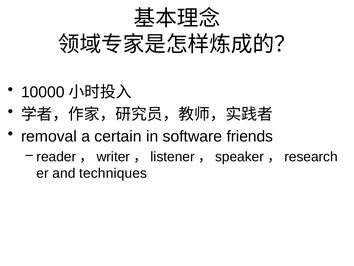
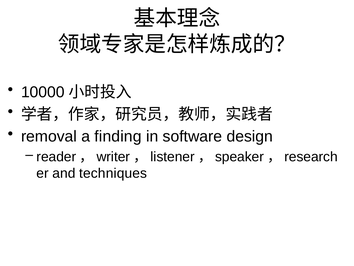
certain: certain -> finding
friends: friends -> design
